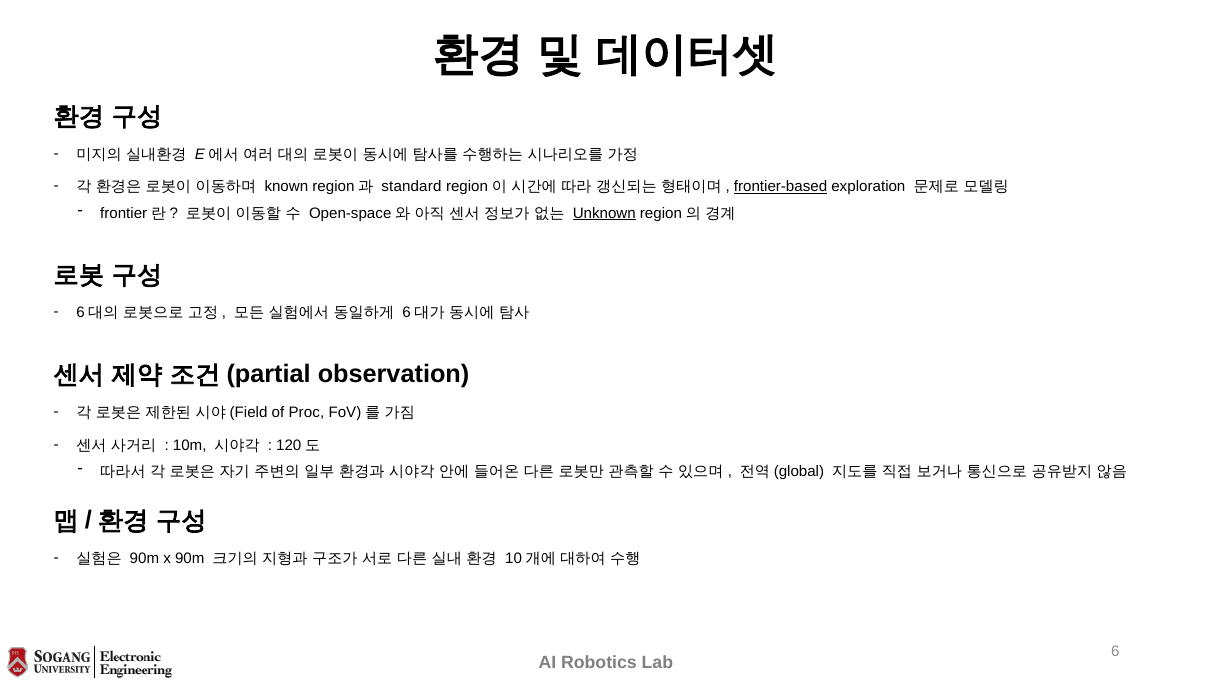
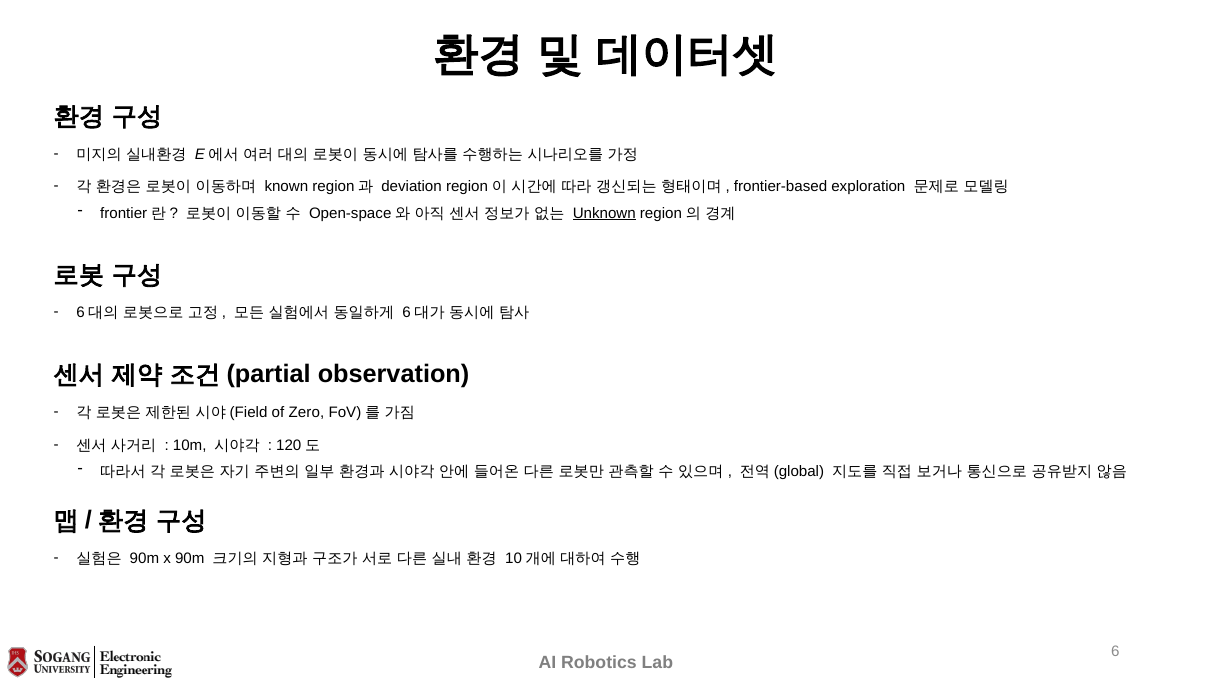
standard: standard -> deviation
frontier-based underline: present -> none
Proc: Proc -> Zero
